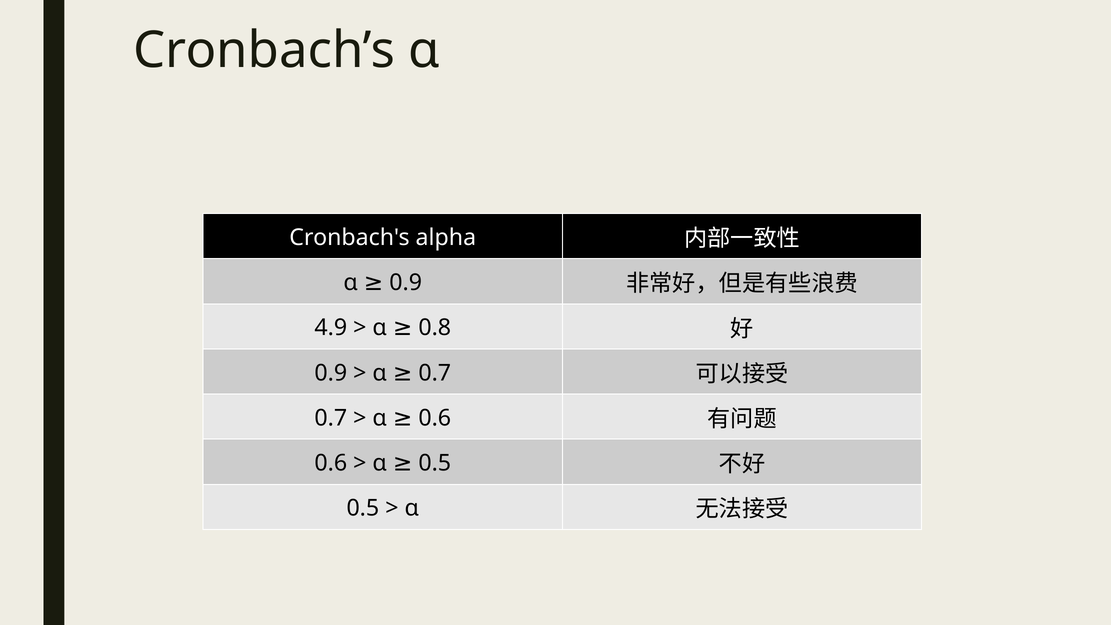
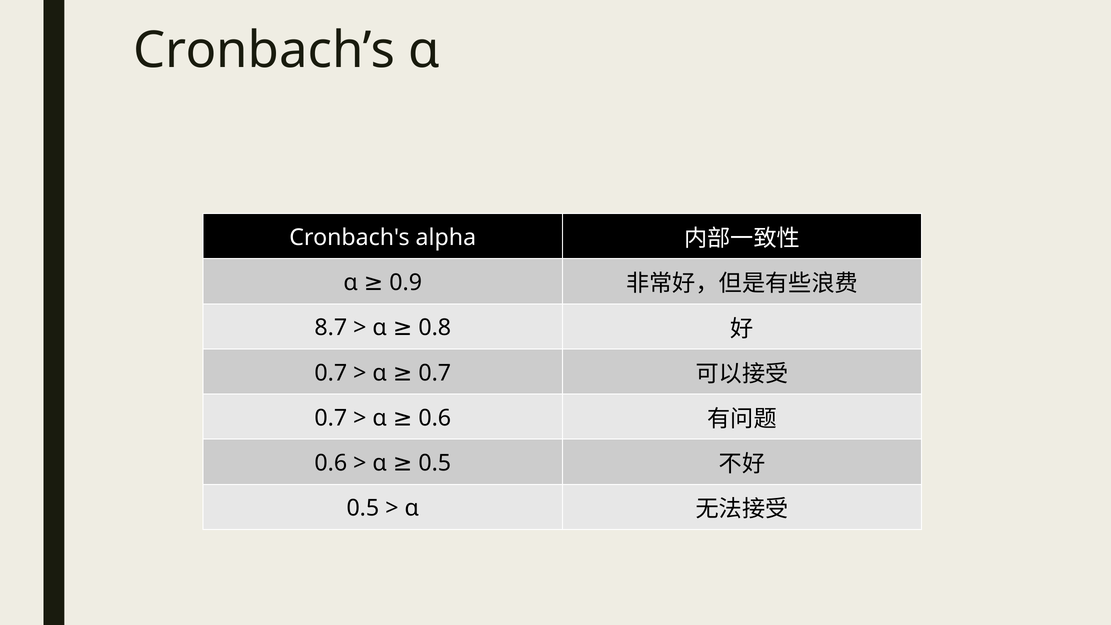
4.9: 4.9 -> 8.7
0.9 at (331, 373): 0.9 -> 0.7
